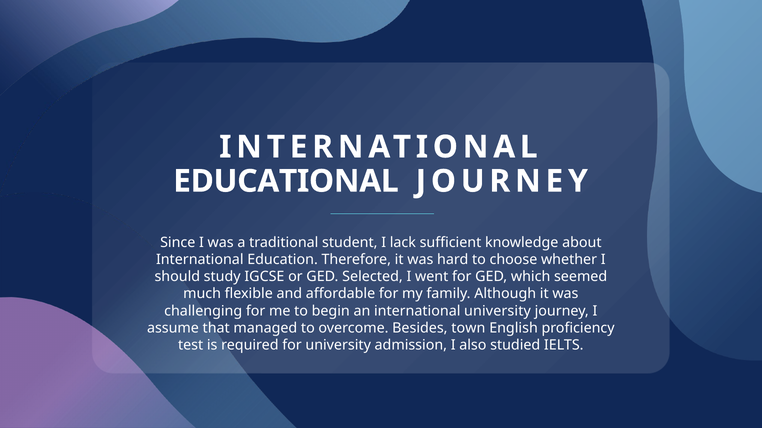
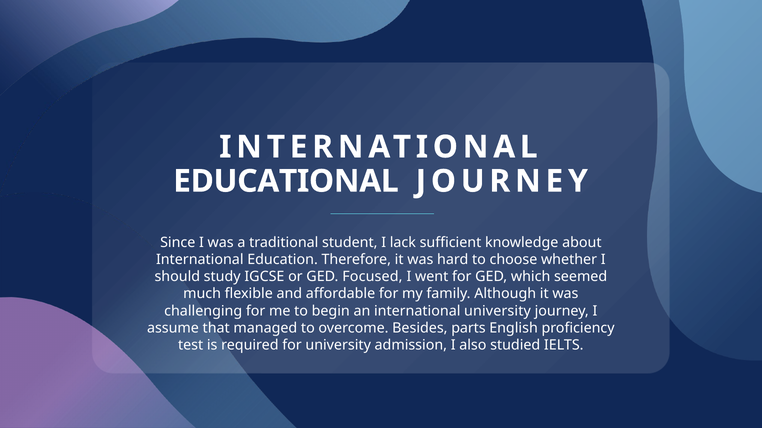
Selected: Selected -> Focused
town: town -> parts
